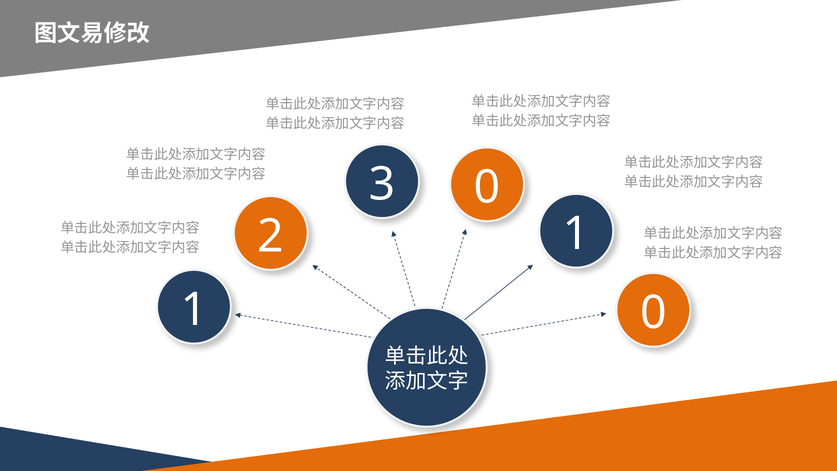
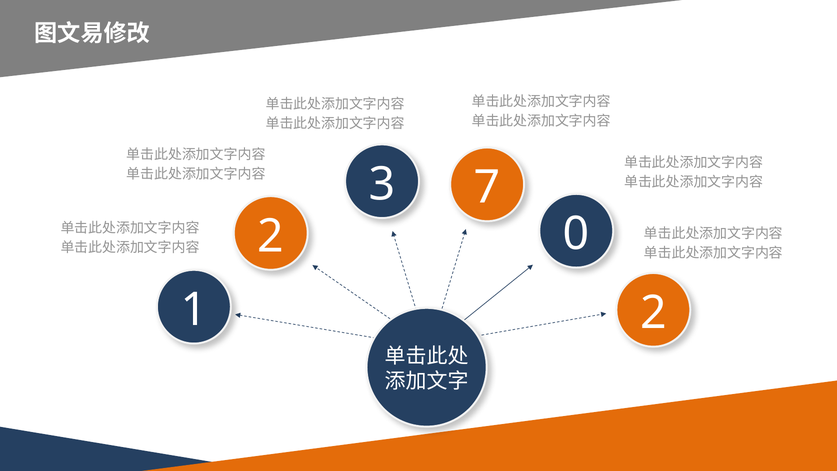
3 0: 0 -> 7
2 1: 1 -> 0
1 0: 0 -> 2
